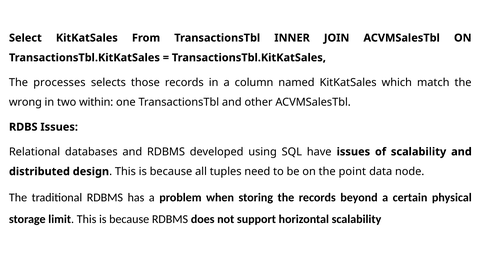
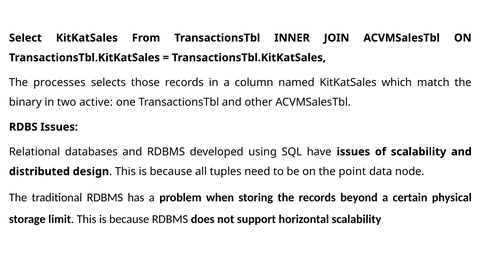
wrong: wrong -> binary
within: within -> active
